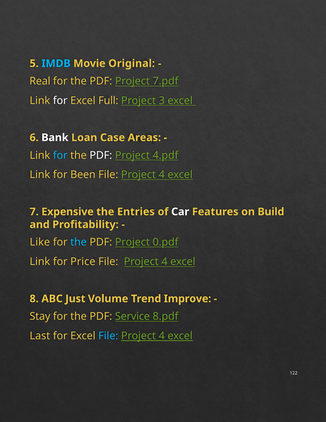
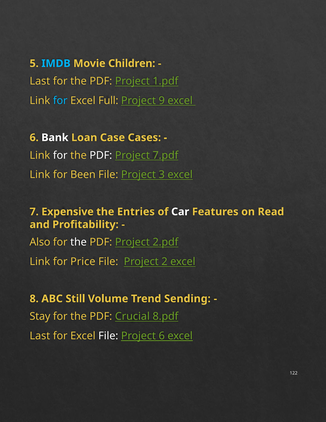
Original: Original -> Children
Real at (40, 81): Real -> Last
7.pdf: 7.pdf -> 1.pdf
for at (60, 100) colour: white -> light blue
3: 3 -> 9
Areas: Areas -> Cases
for at (60, 155) colour: light blue -> white
4.pdf: 4.pdf -> 7.pdf
4 at (162, 175): 4 -> 3
Build: Build -> Read
Like: Like -> Also
the at (79, 242) colour: light blue -> white
0.pdf: 0.pdf -> 2.pdf
4 at (164, 262): 4 -> 2
Just: Just -> Still
Improve: Improve -> Sending
Service: Service -> Crucial
File at (108, 336) colour: light blue -> white
4 at (162, 336): 4 -> 6
